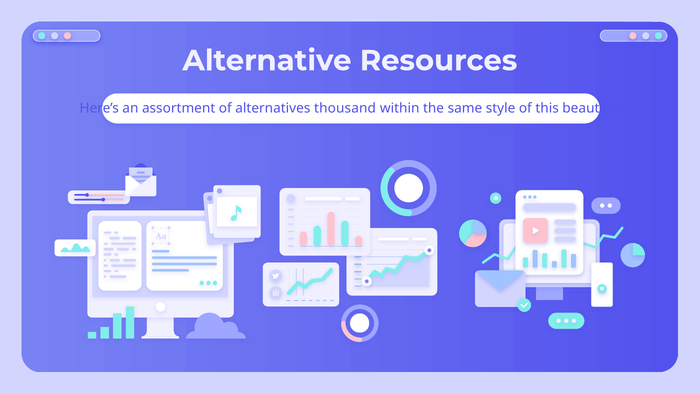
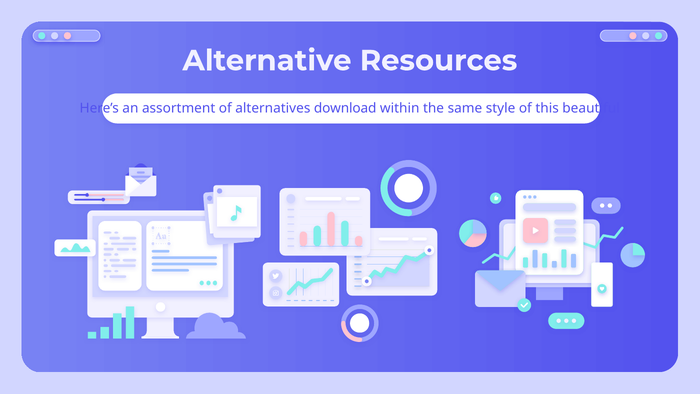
thousand: thousand -> download
